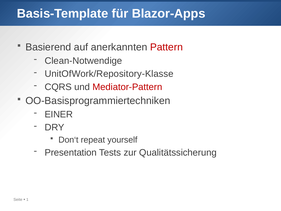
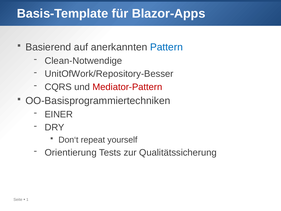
Pattern colour: red -> blue
UnitOfWork/Repository-Klasse: UnitOfWork/Repository-Klasse -> UnitOfWork/Repository-Besser
Presentation: Presentation -> Orientierung
